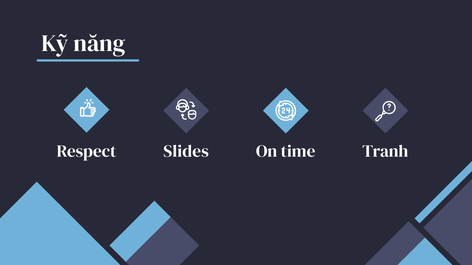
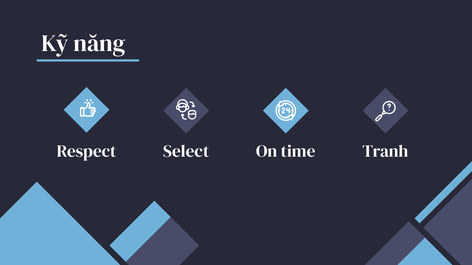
Slides: Slides -> Select
